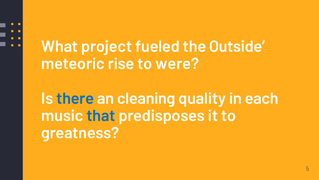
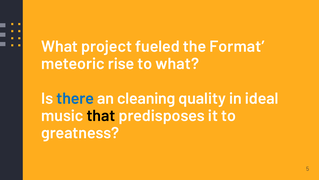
Outside: Outside -> Format
to were: were -> what
each: each -> ideal
that colour: blue -> black
